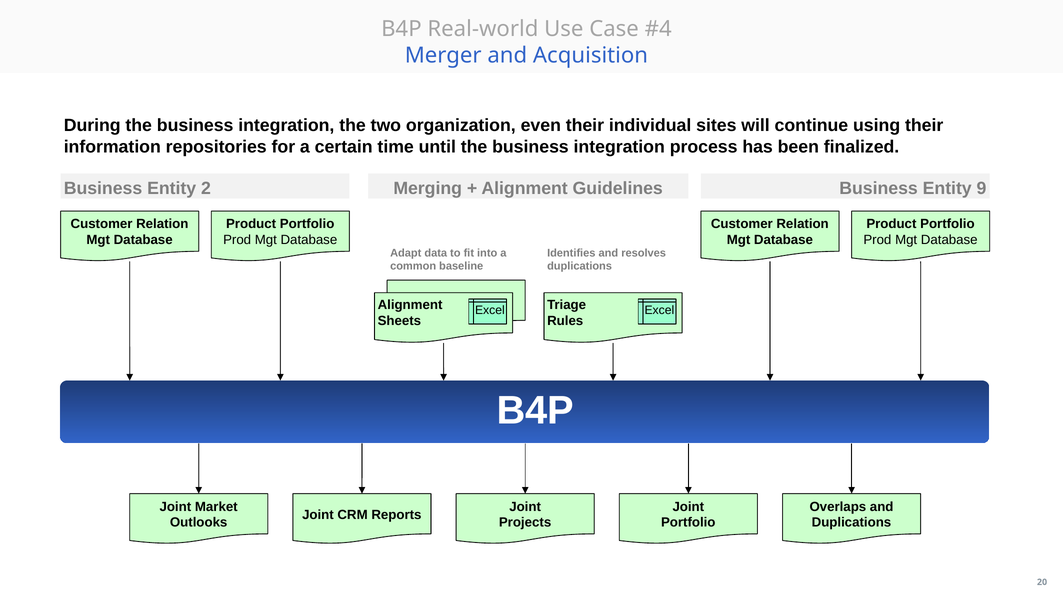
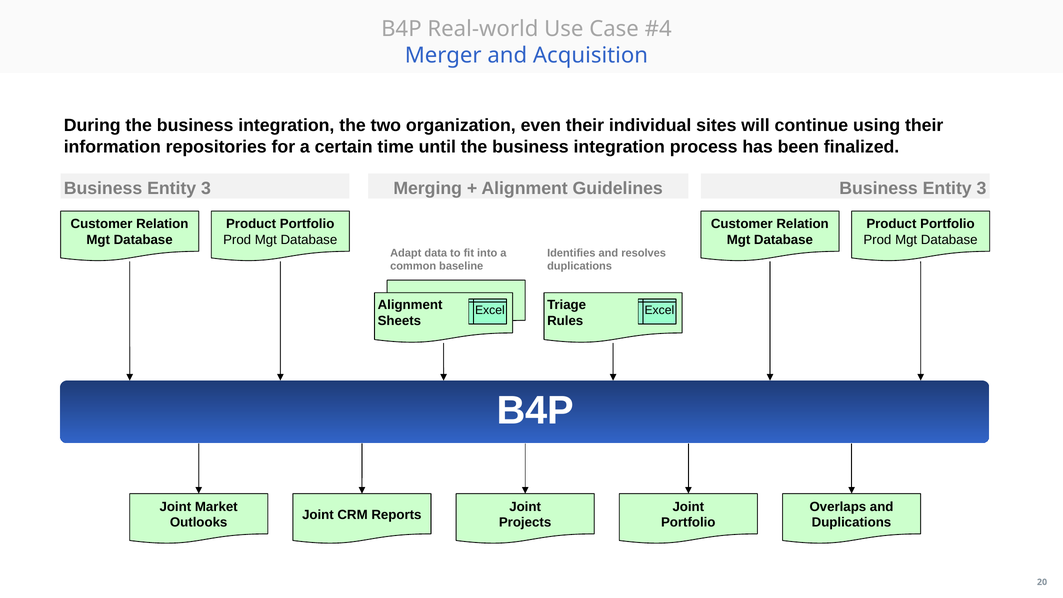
2 at (206, 188): 2 -> 3
9 at (981, 188): 9 -> 3
